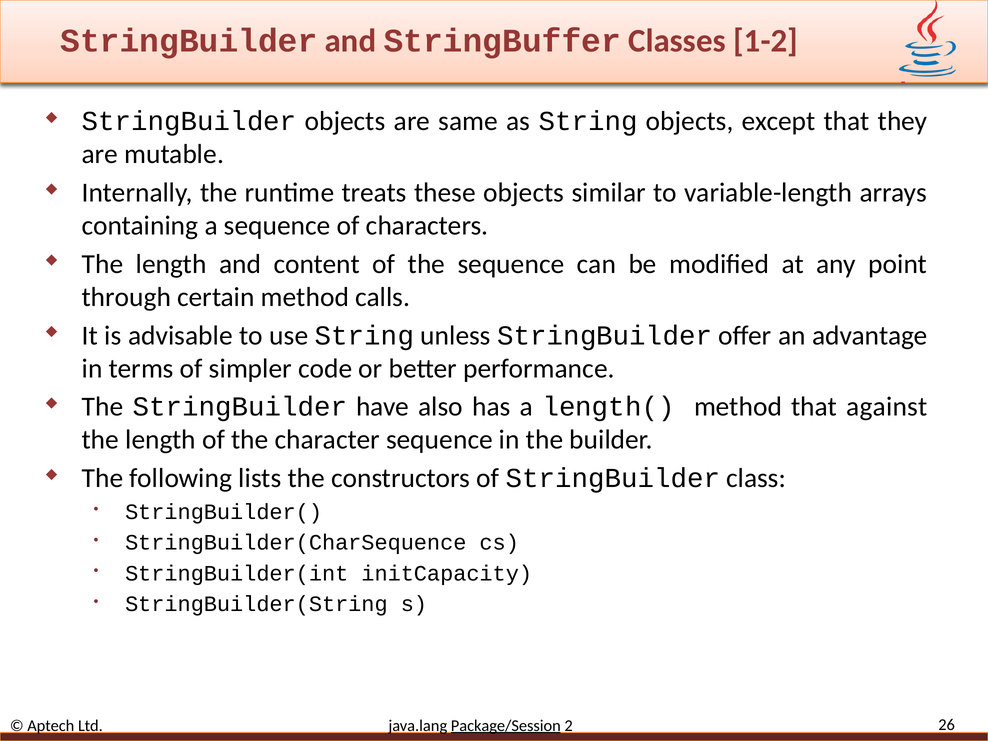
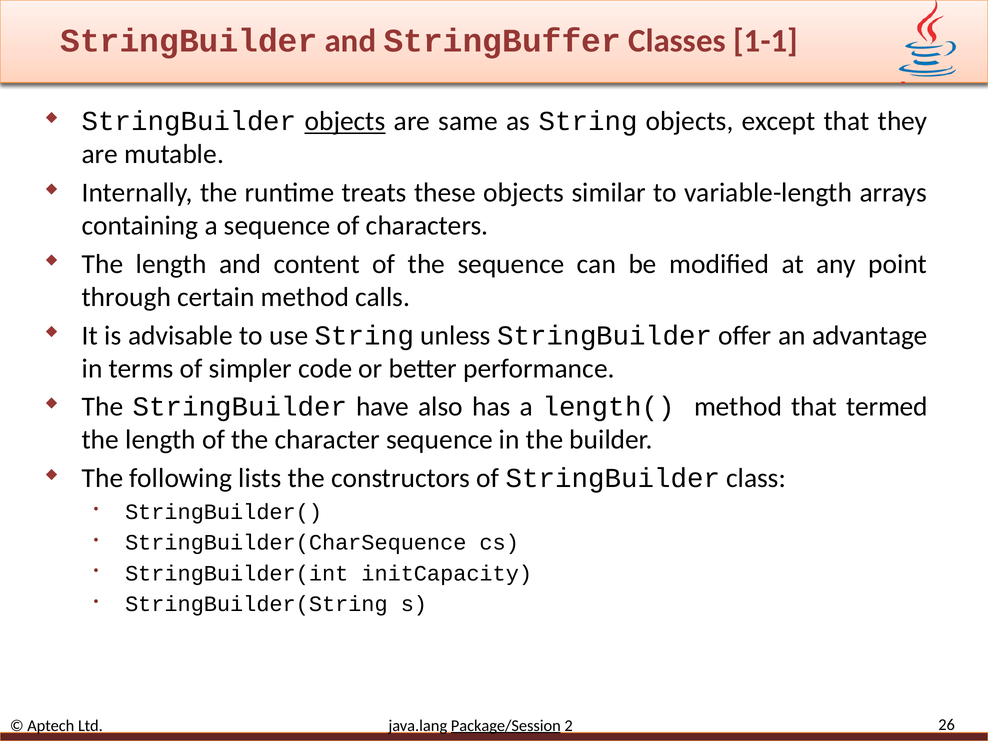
1-2: 1-2 -> 1-1
objects at (345, 121) underline: none -> present
against: against -> termed
